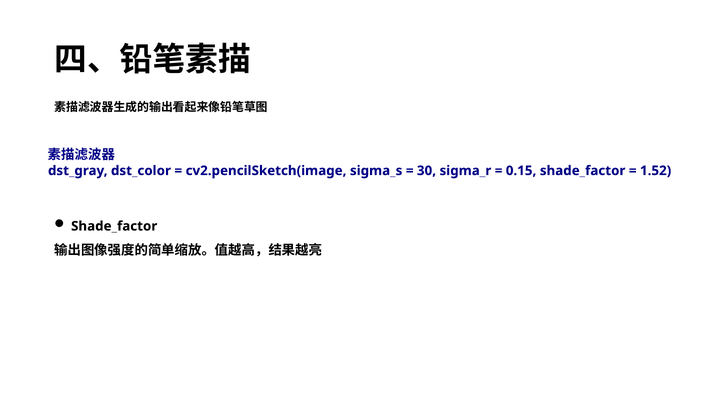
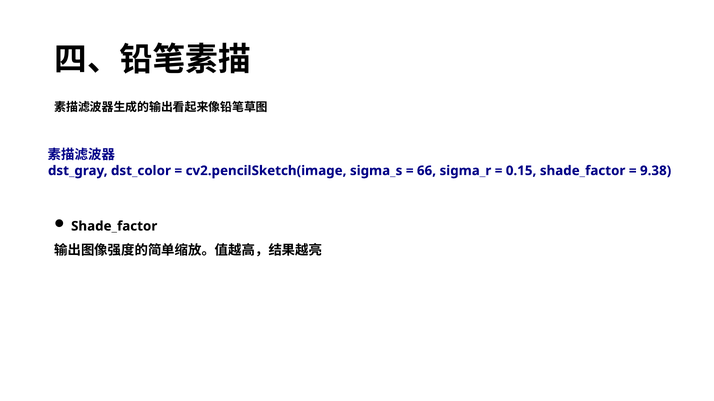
30: 30 -> 66
1.52: 1.52 -> 9.38
